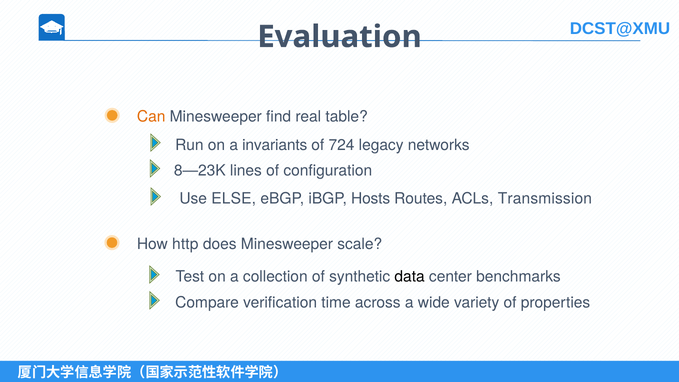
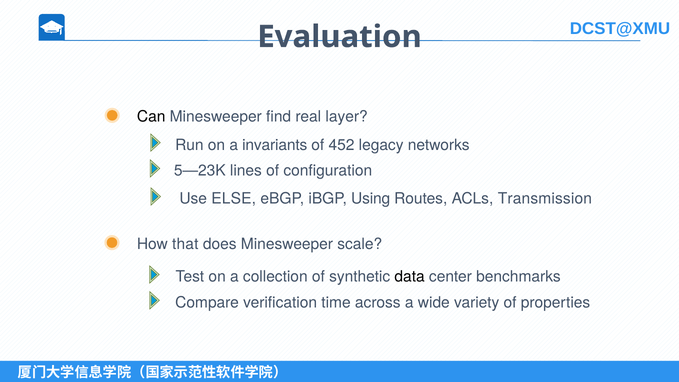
Can colour: orange -> black
table: table -> layer
724: 724 -> 452
8—23K: 8—23K -> 5—23K
Hosts: Hosts -> Using
http: http -> that
